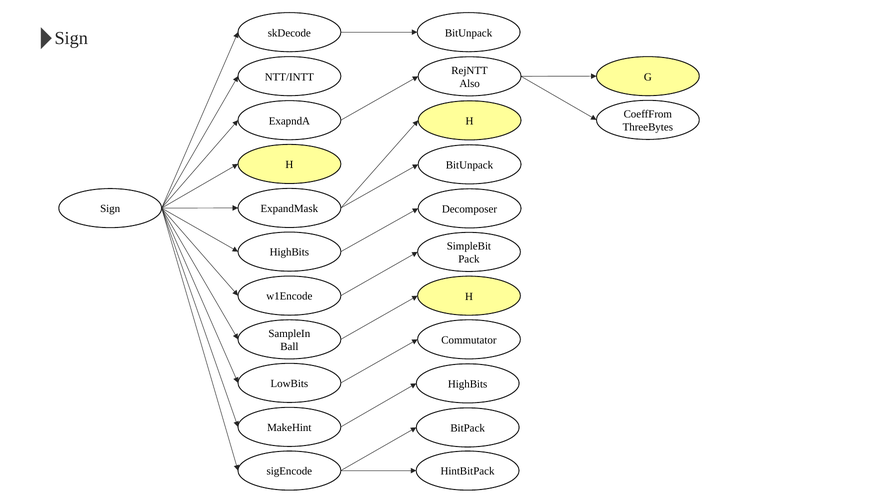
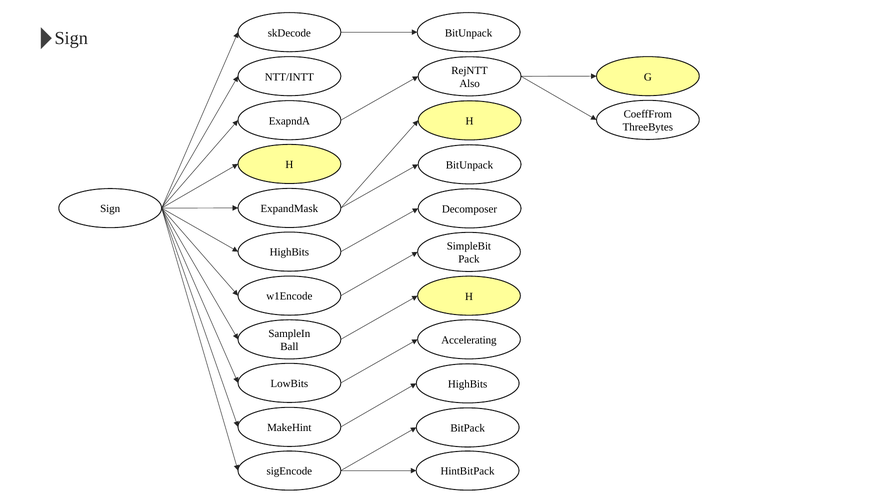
Commutator: Commutator -> Accelerating
